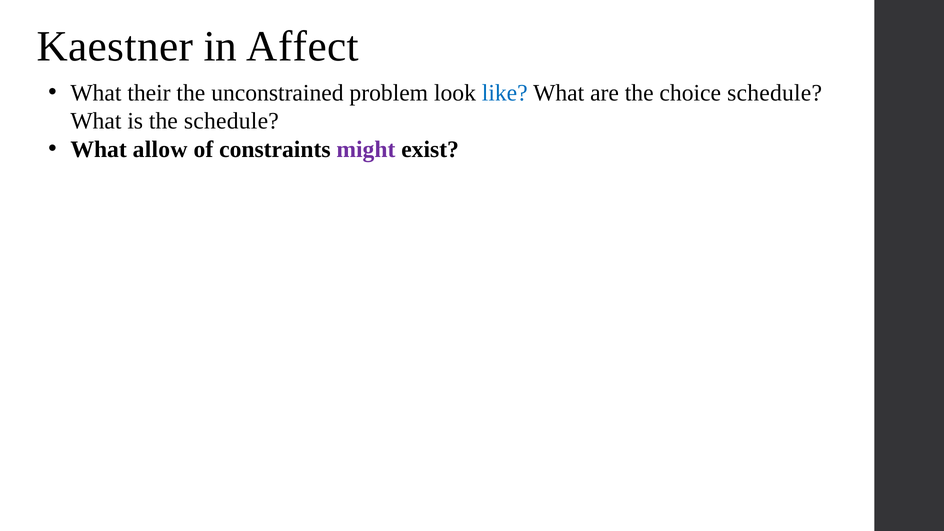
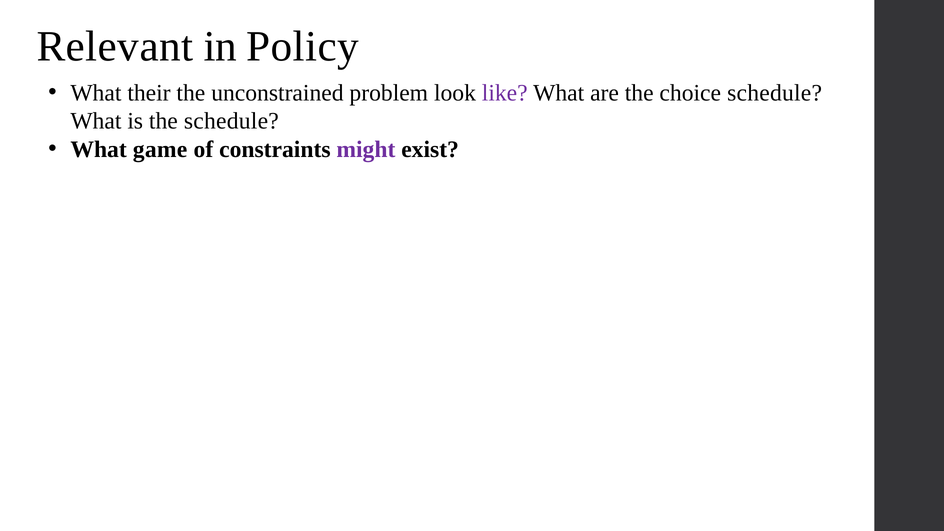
Kaestner: Kaestner -> Relevant
Affect: Affect -> Policy
like colour: blue -> purple
allow: allow -> game
